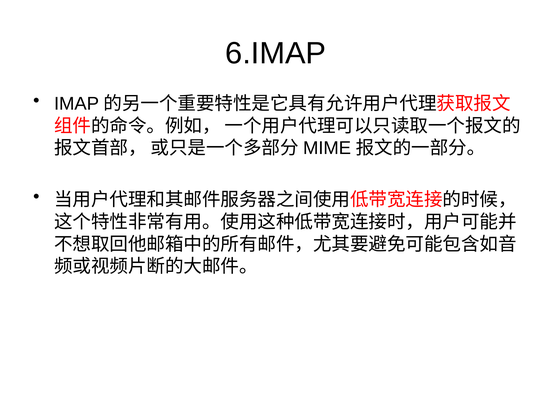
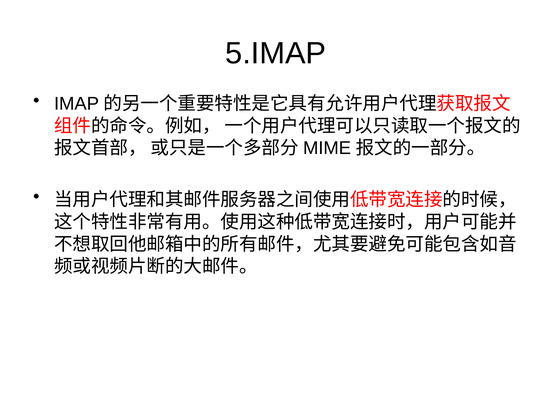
6.IMAP: 6.IMAP -> 5.IMAP
